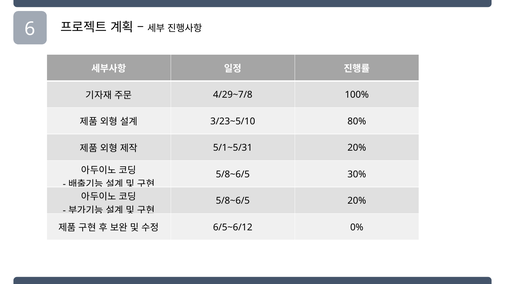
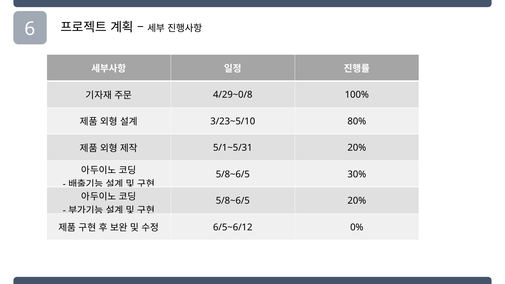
4/29~7/8: 4/29~7/8 -> 4/29~0/8
